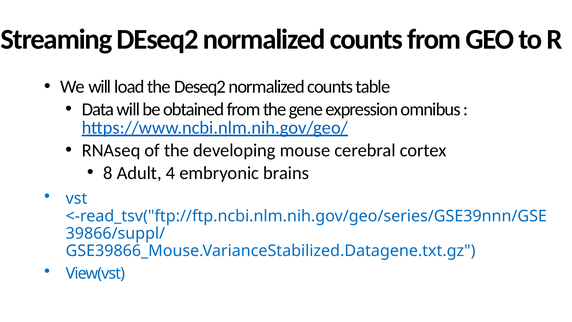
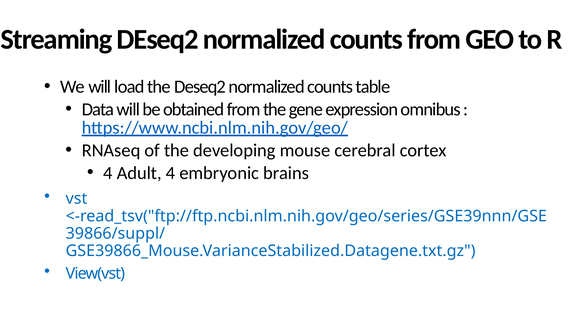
8 at (108, 173): 8 -> 4
